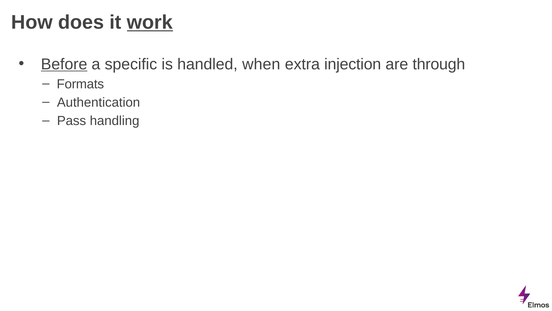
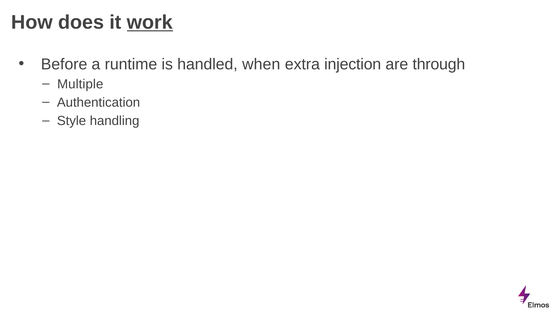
Before underline: present -> none
specific: specific -> runtime
Formats: Formats -> Multiple
Pass: Pass -> Style
